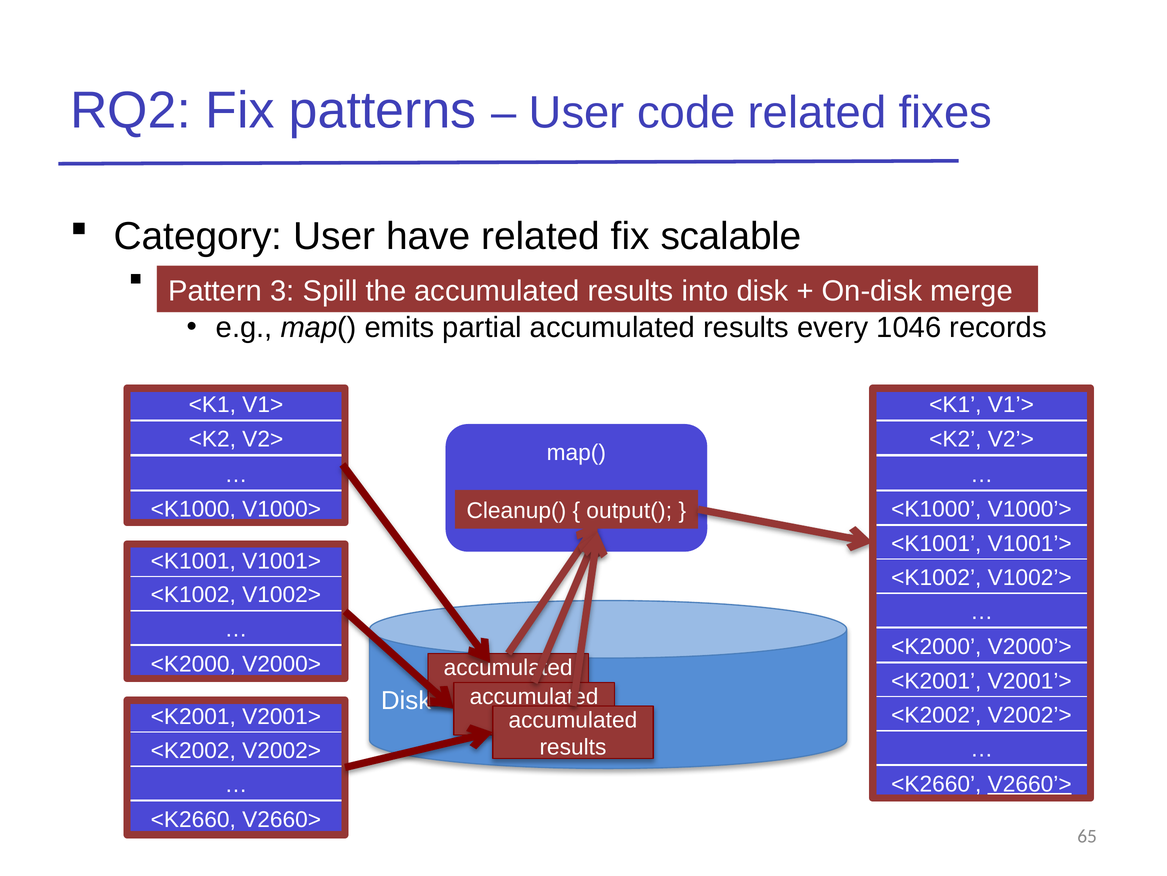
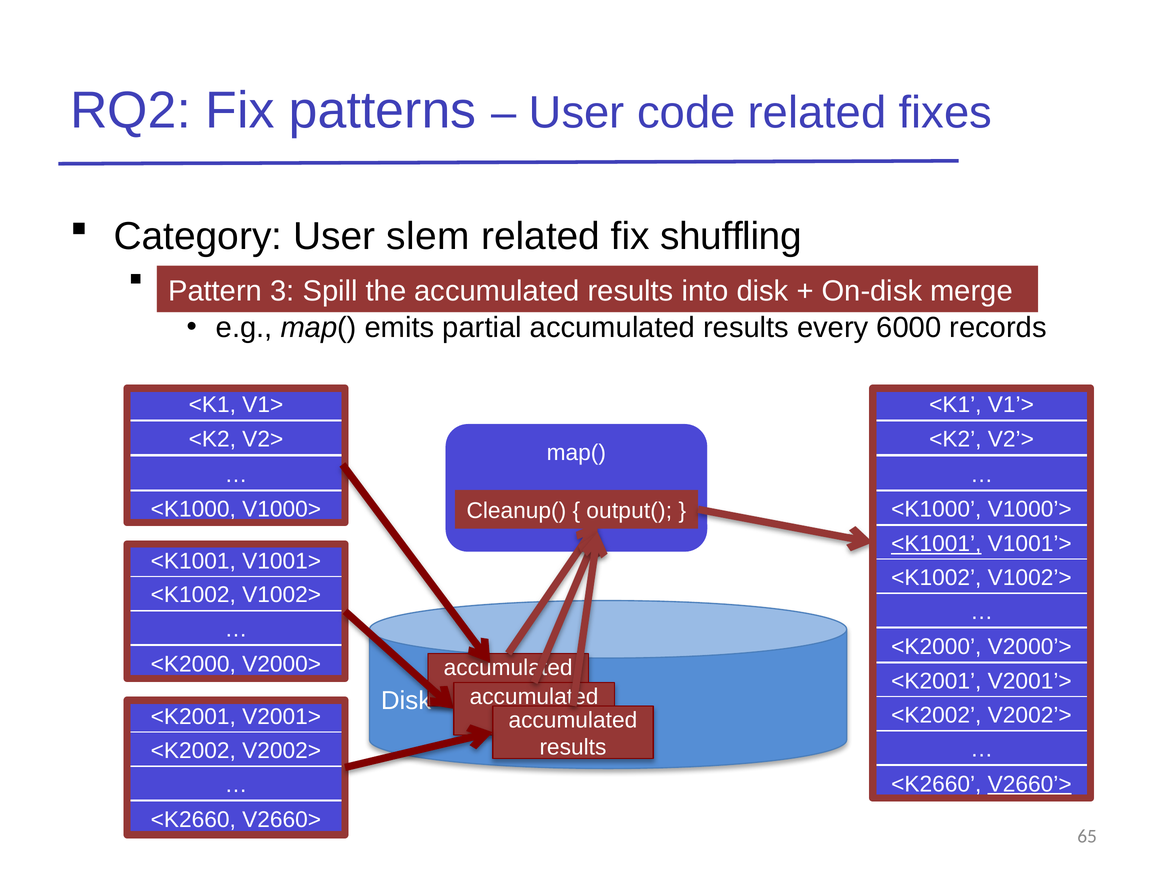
have: have -> slem
scalable: scalable -> shuffling
1046: 1046 -> 6000
<K1001 at (936, 543) underline: none -> present
